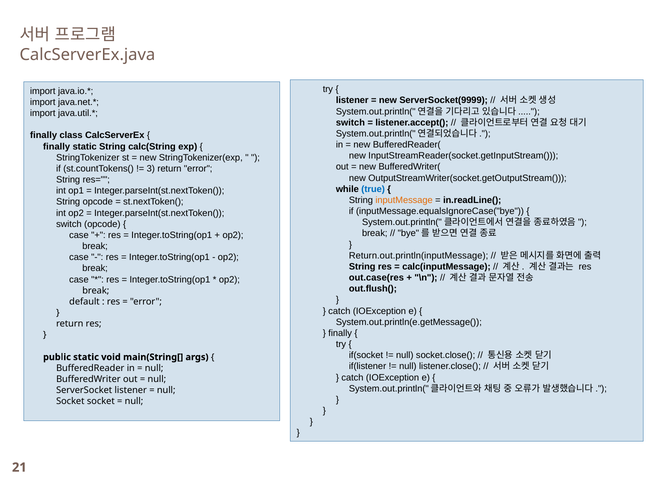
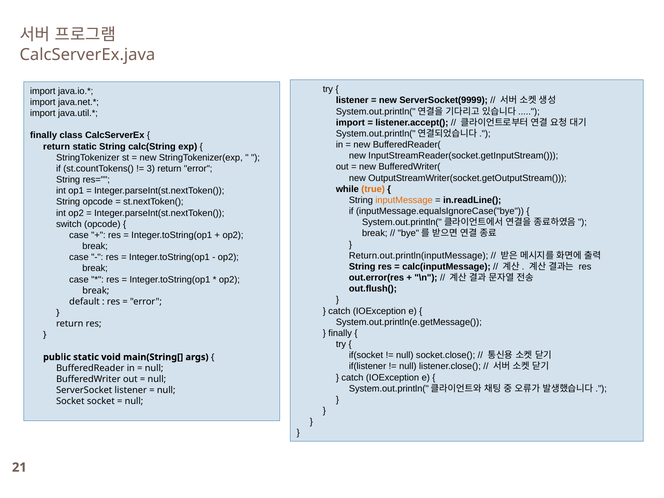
switch at (350, 123): switch -> import
finally at (57, 147): finally -> return
true colour: blue -> orange
out.case(res: out.case(res -> out.error(res
